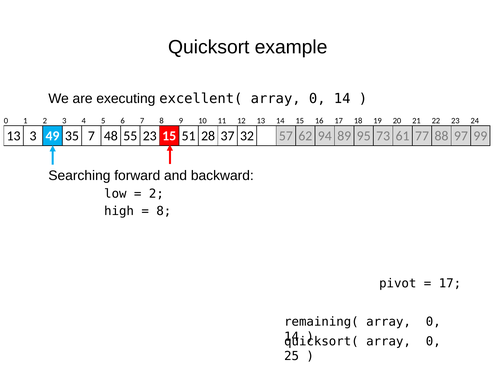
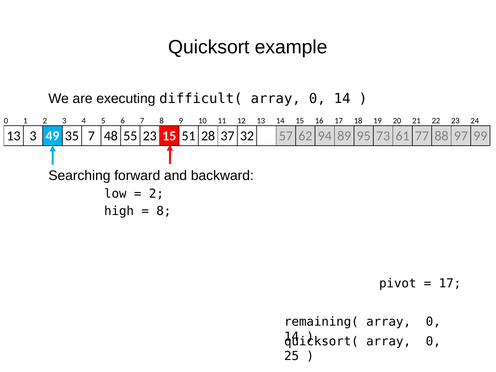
excellent(: excellent( -> difficult(
